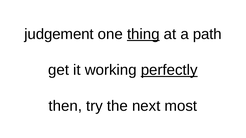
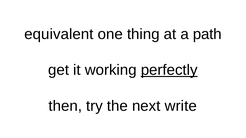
judgement: judgement -> equivalent
thing underline: present -> none
most: most -> write
